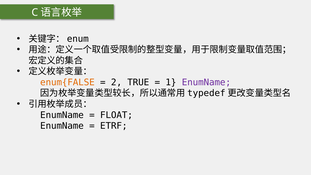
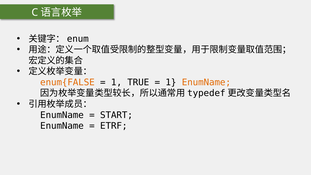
2 at (116, 82): 2 -> 1
EnumName at (206, 82) colour: purple -> orange
FLOAT: FLOAT -> START
